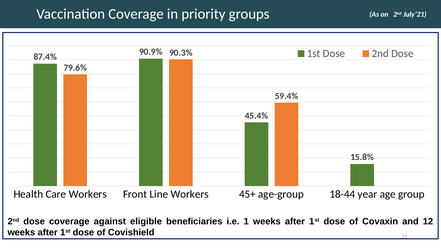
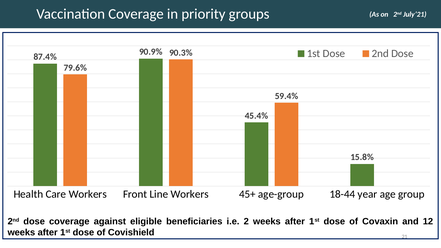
1: 1 -> 2
